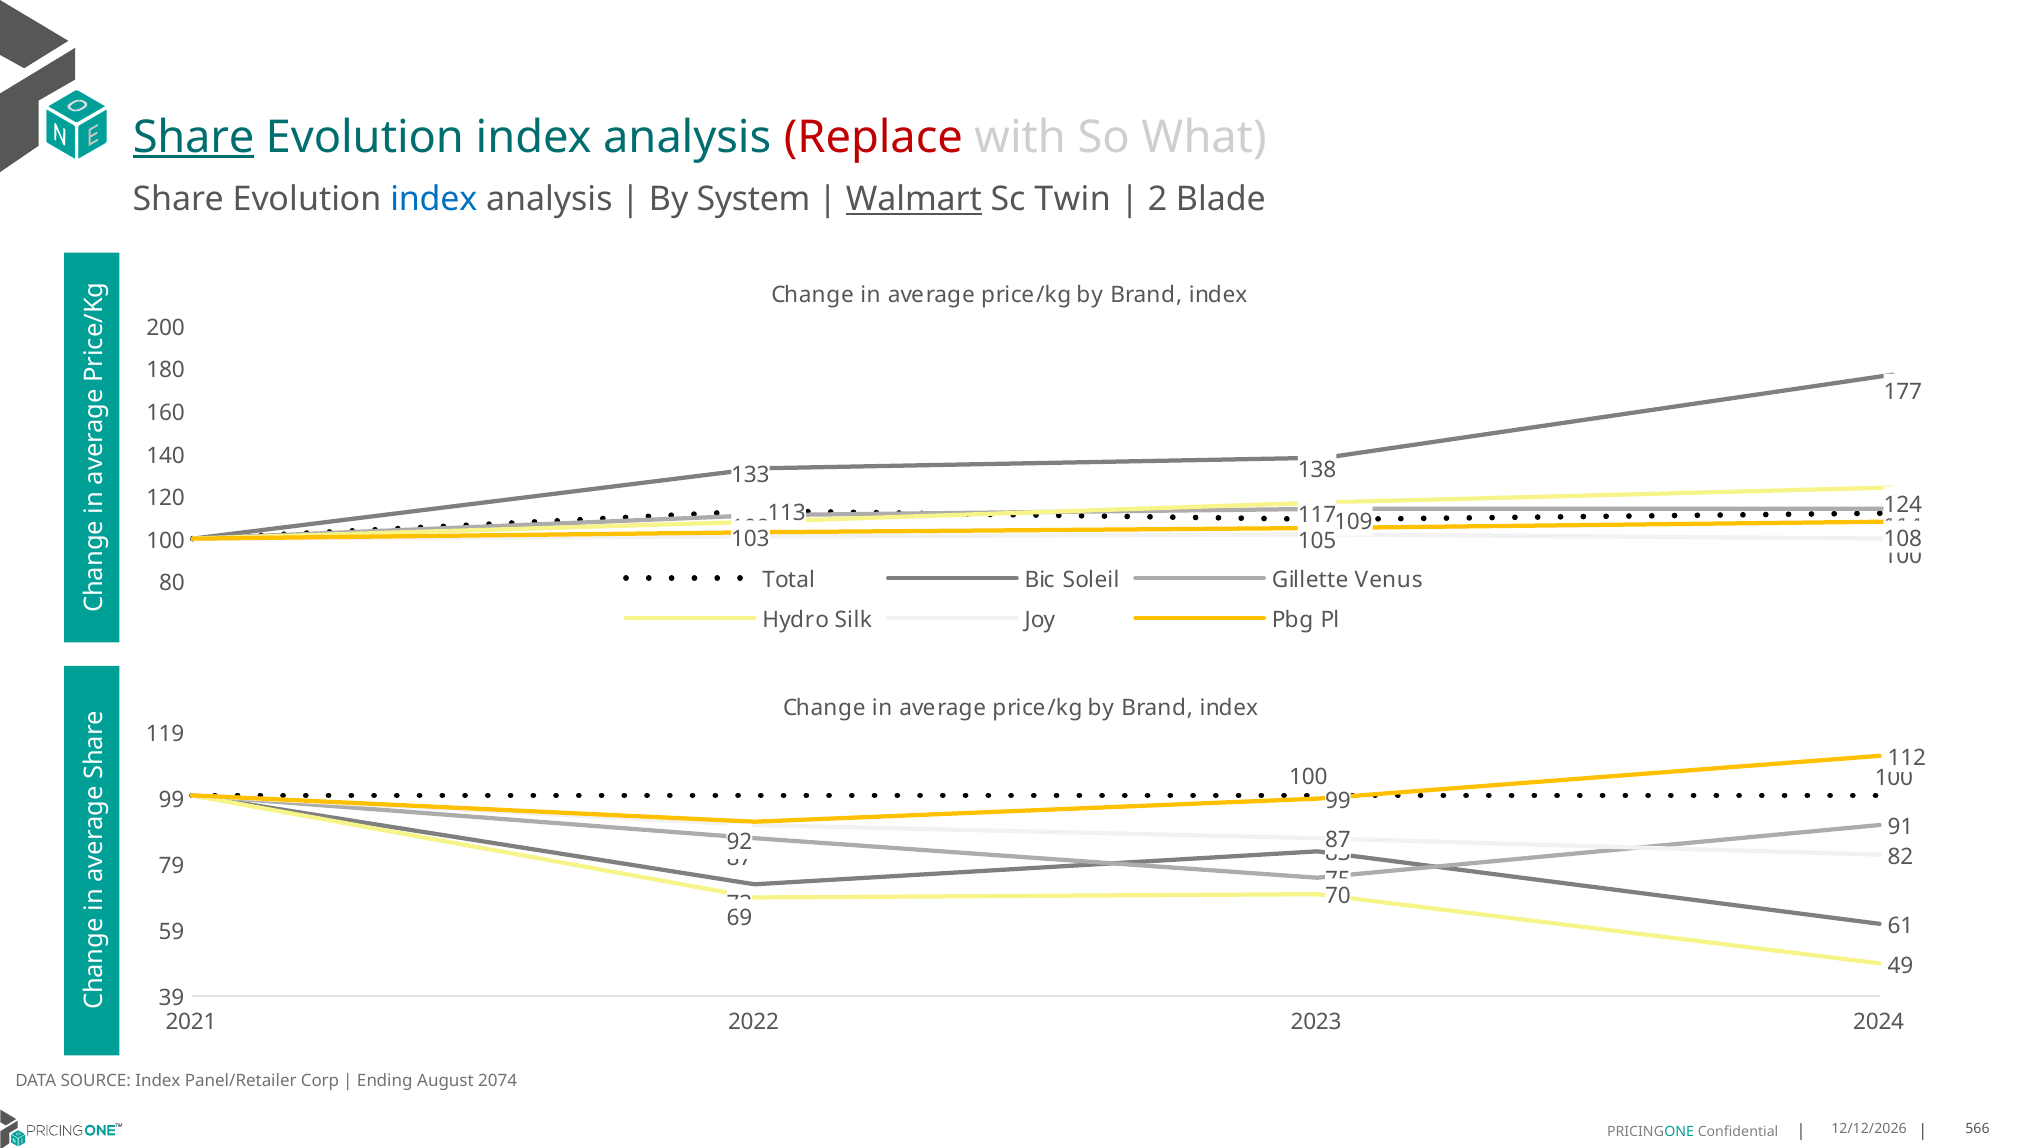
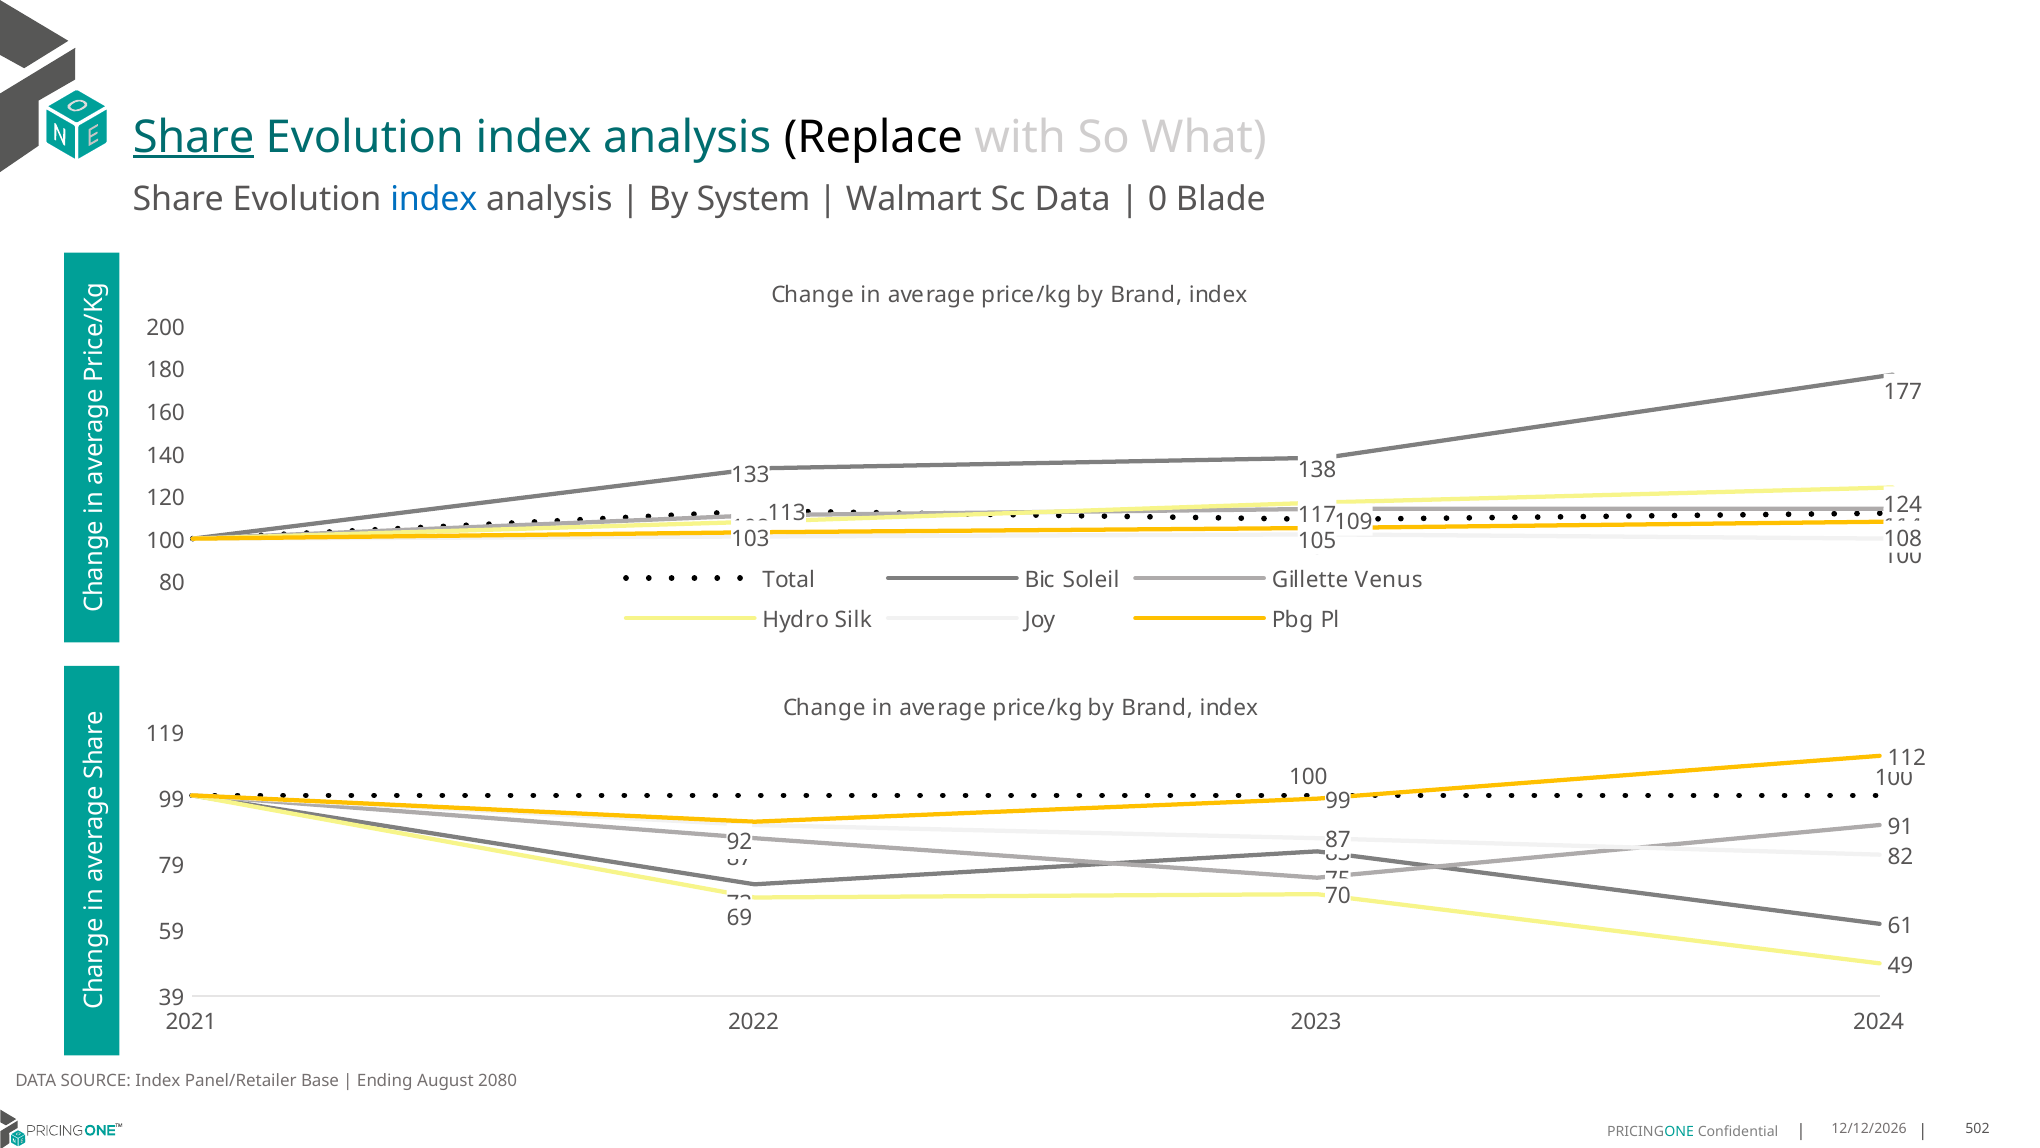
Replace colour: red -> black
Walmart underline: present -> none
Sc Twin: Twin -> Data
2: 2 -> 0
Corp: Corp -> Base
2074: 2074 -> 2080
566: 566 -> 502
